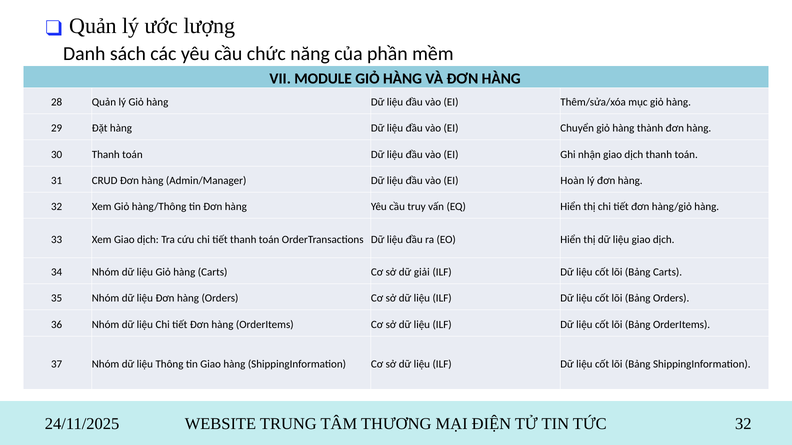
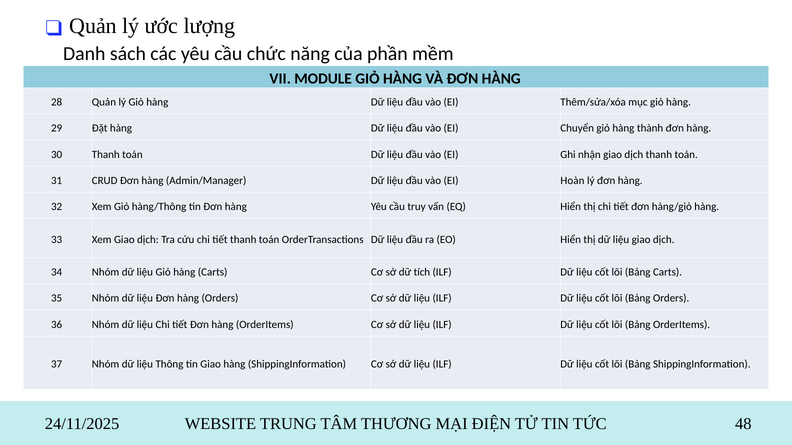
giải: giải -> tích
24/11/2025 32: 32 -> 48
